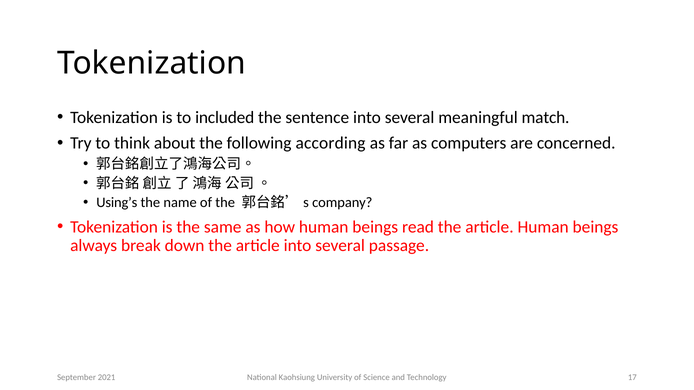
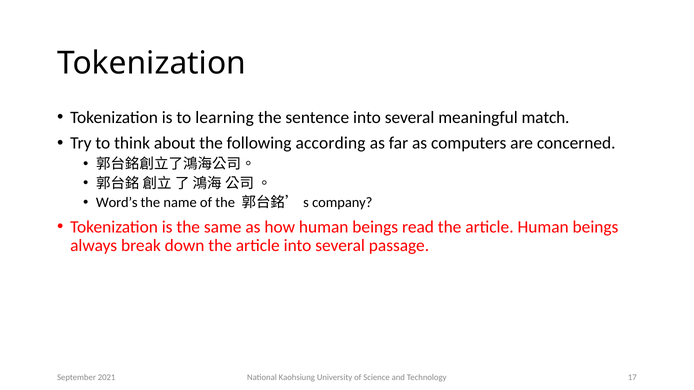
included: included -> learning
Using’s: Using’s -> Word’s
